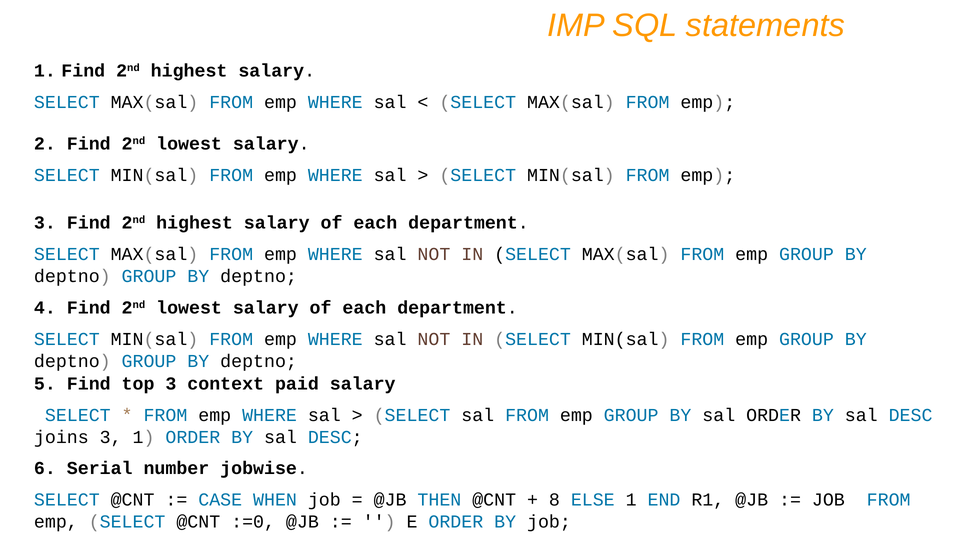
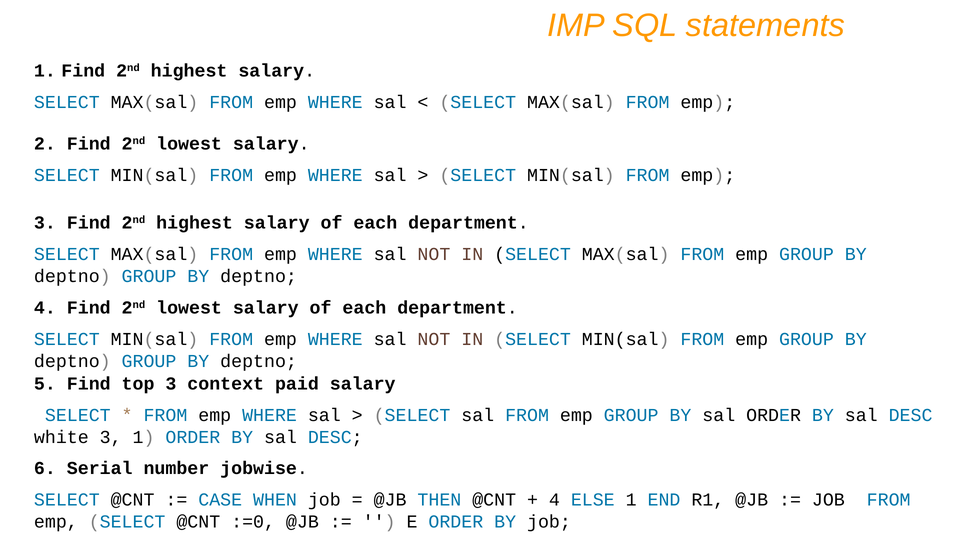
joins: joins -> white
8 at (554, 500): 8 -> 4
